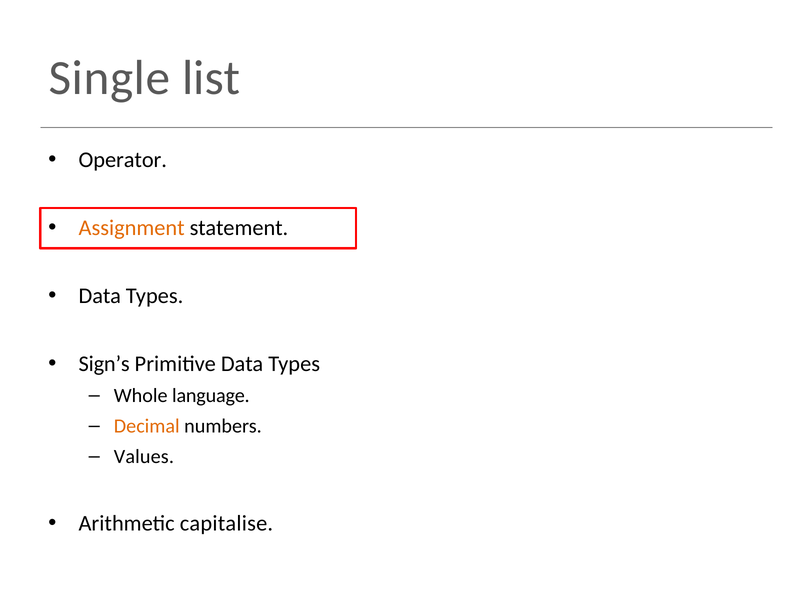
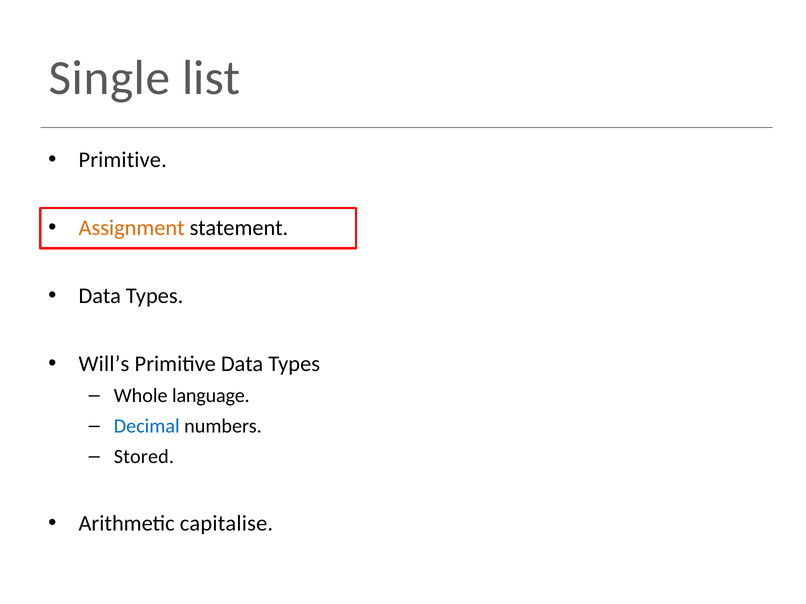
Operator at (123, 160): Operator -> Primitive
Sign’s: Sign’s -> Will’s
Decimal colour: orange -> blue
Values: Values -> Stored
